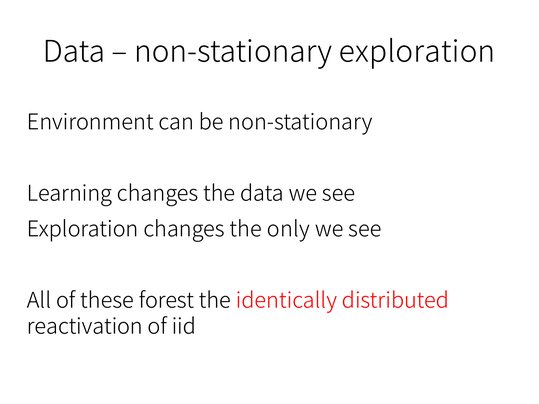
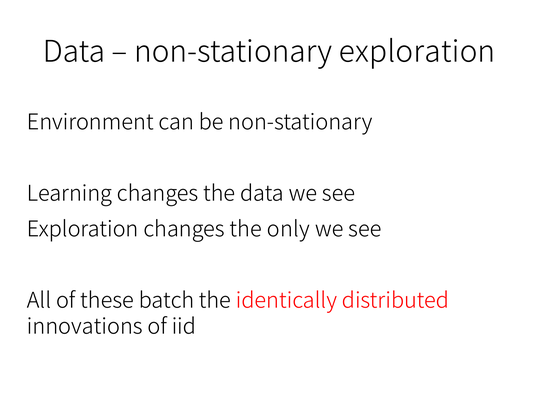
forest: forest -> batch
reactivation: reactivation -> innovations
